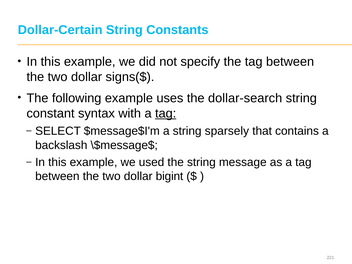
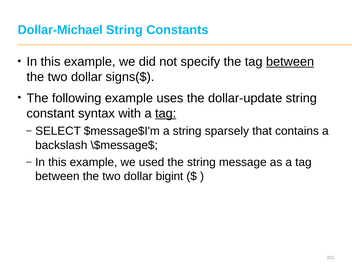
Dollar-Certain: Dollar-Certain -> Dollar-Michael
between at (290, 62) underline: none -> present
dollar-search: dollar-search -> dollar-update
